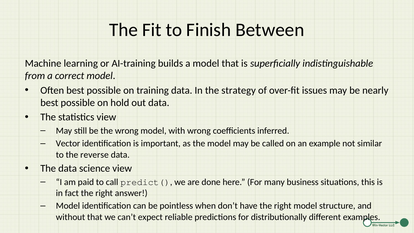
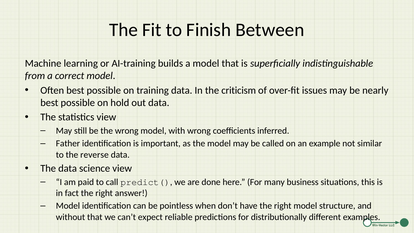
strategy: strategy -> criticism
Vector: Vector -> Father
